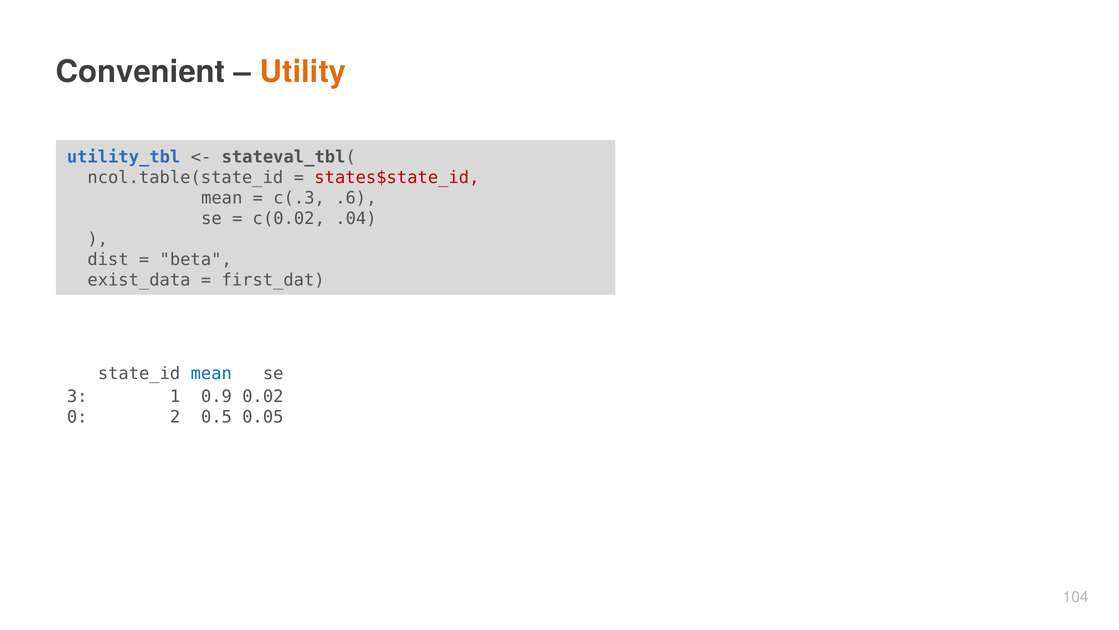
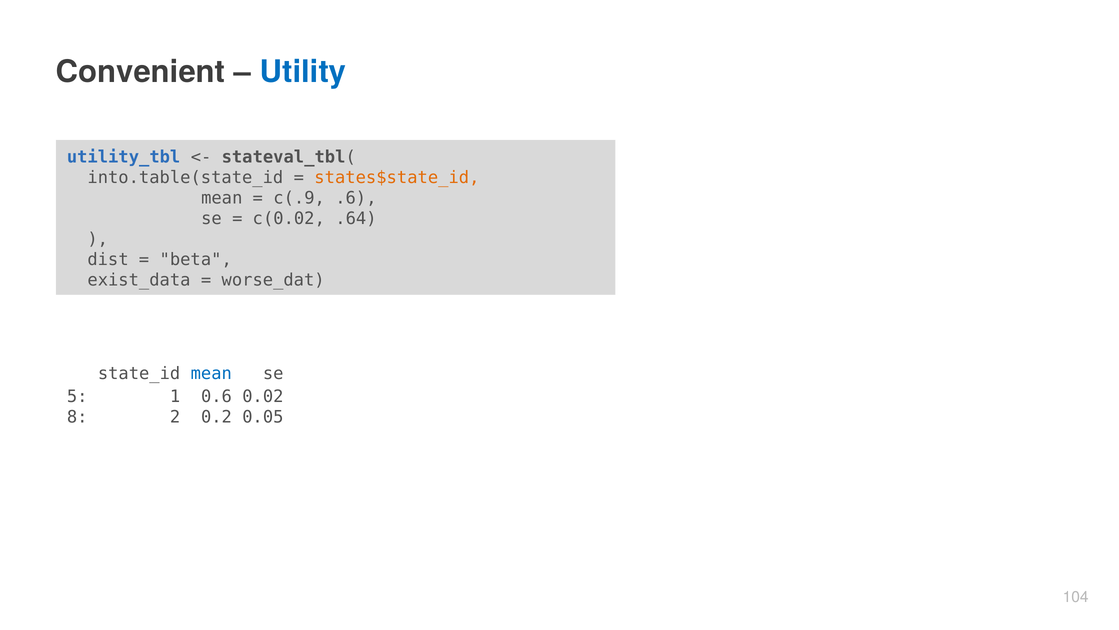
Utility colour: orange -> blue
ncol.table(state_id: ncol.table(state_id -> into.table(state_id
states$state_id colour: red -> orange
c(.3: c(.3 -> c(.9
.04: .04 -> .64
first_dat: first_dat -> worse_dat
3: 3 -> 5
0.9: 0.9 -> 0.6
0: 0 -> 8
0.5: 0.5 -> 0.2
